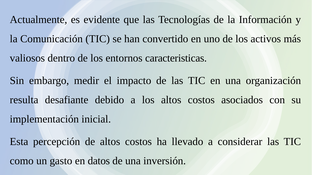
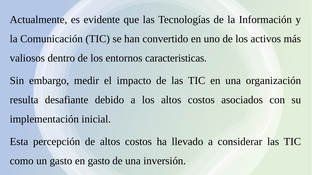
en datos: datos -> gasto
